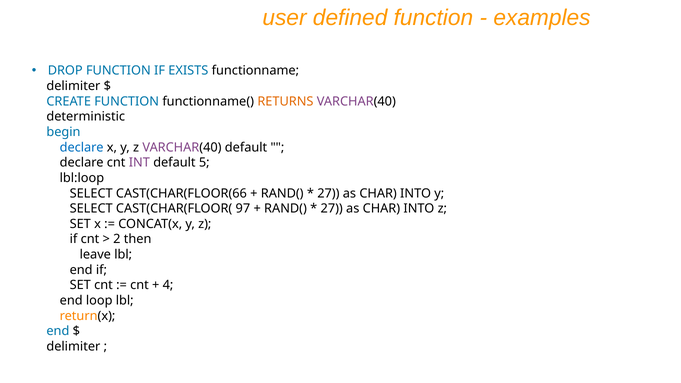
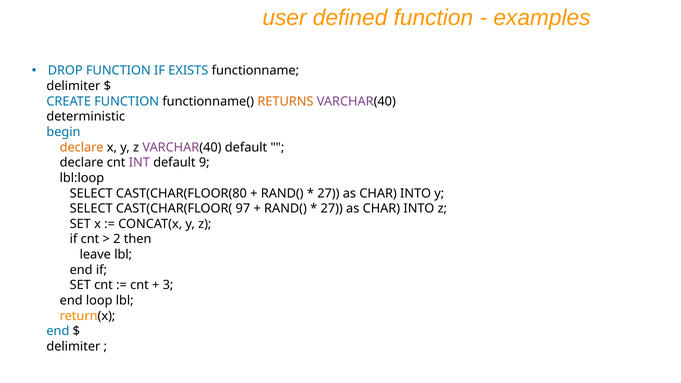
declare at (82, 147) colour: blue -> orange
5: 5 -> 9
CAST(CHAR(FLOOR(66: CAST(CHAR(FLOOR(66 -> CAST(CHAR(FLOOR(80
4: 4 -> 3
